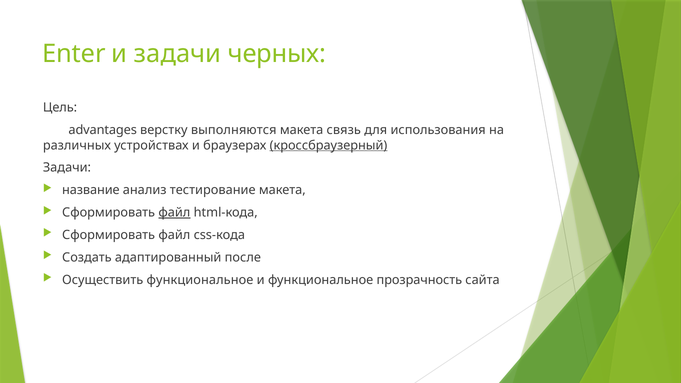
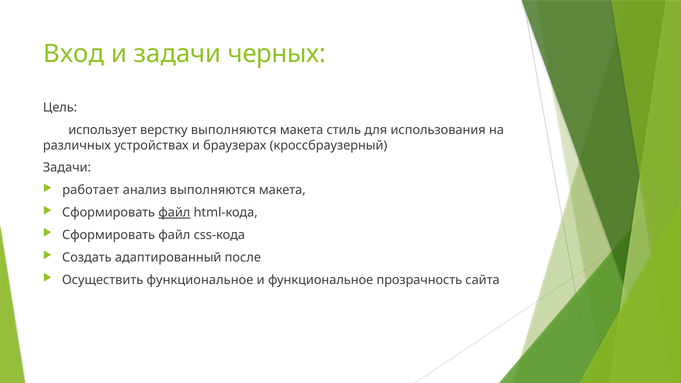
Enter: Enter -> Вход
advantages: advantages -> использует
связь: связь -> стиль
кроссбраузерный underline: present -> none
название: название -> работает
анализ тестирование: тестирование -> выполняются
